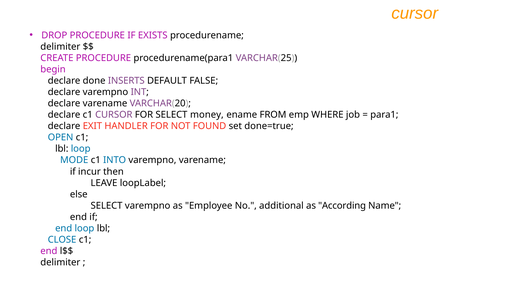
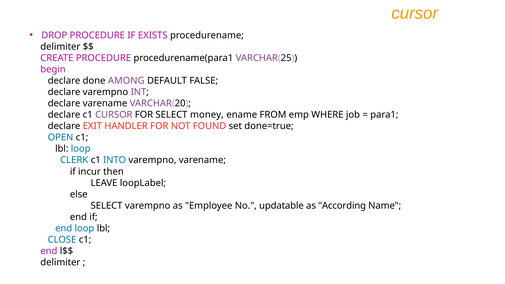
INSERTS: INSERTS -> AMONG
MODE: MODE -> CLERK
additional: additional -> updatable
